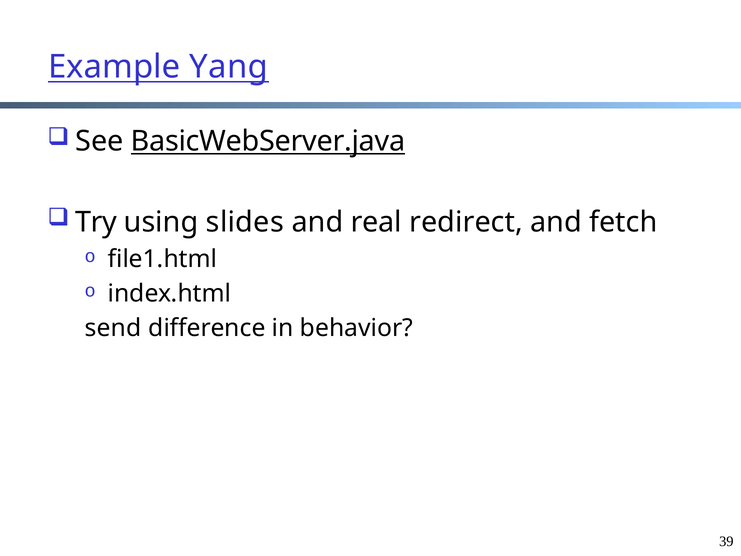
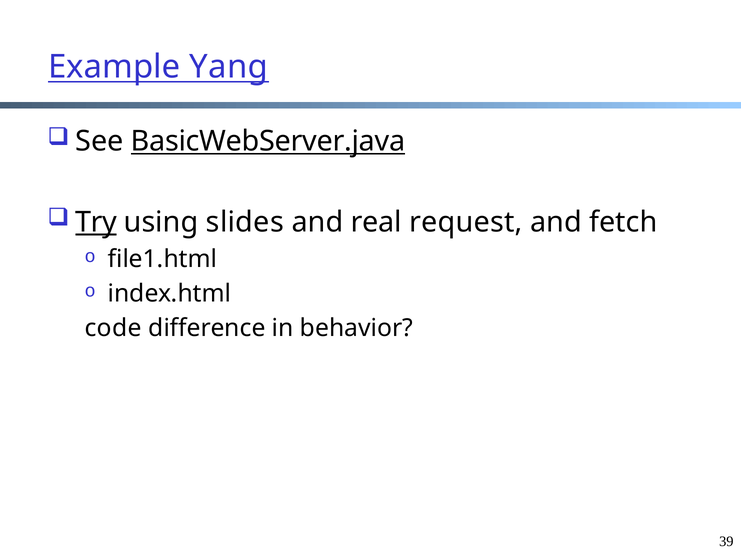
Try underline: none -> present
redirect: redirect -> request
send: send -> code
